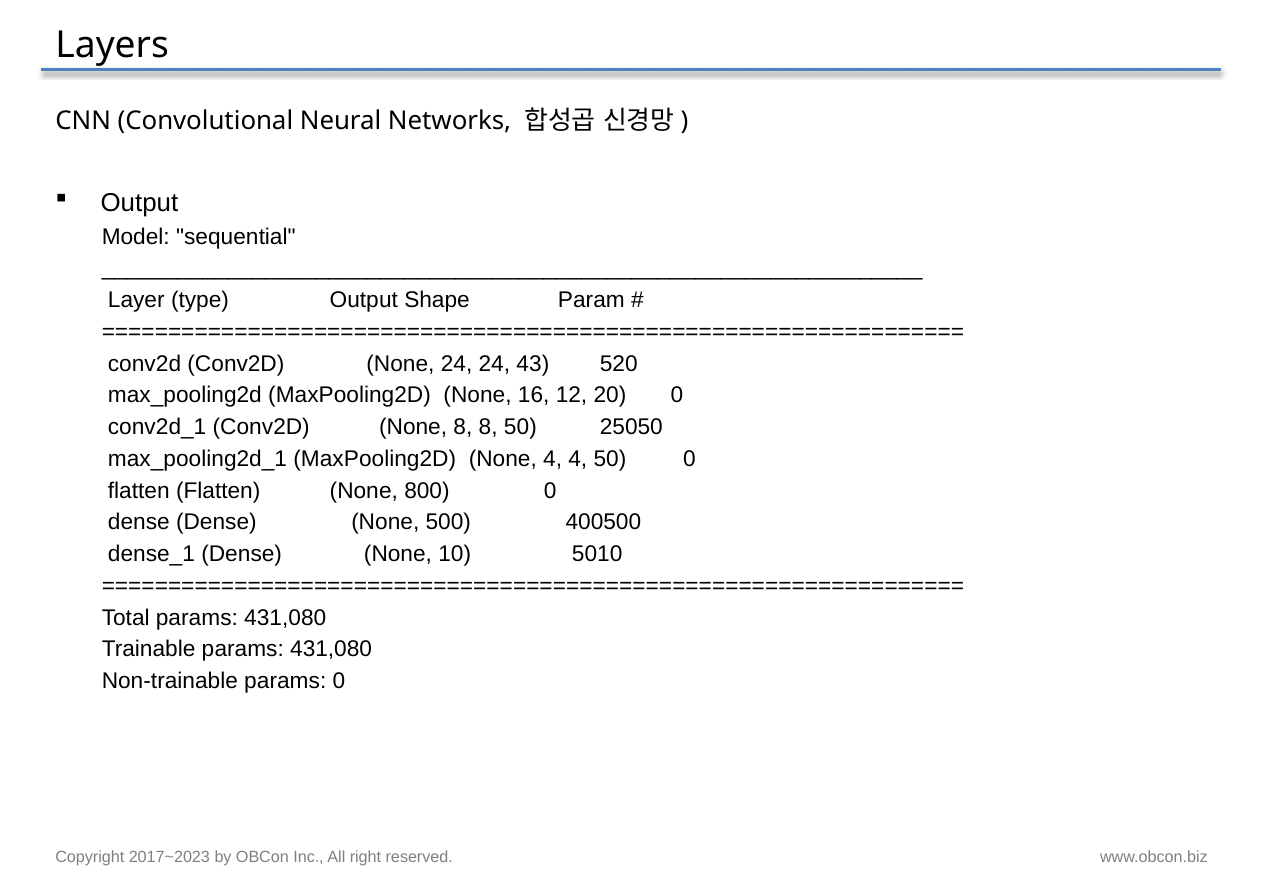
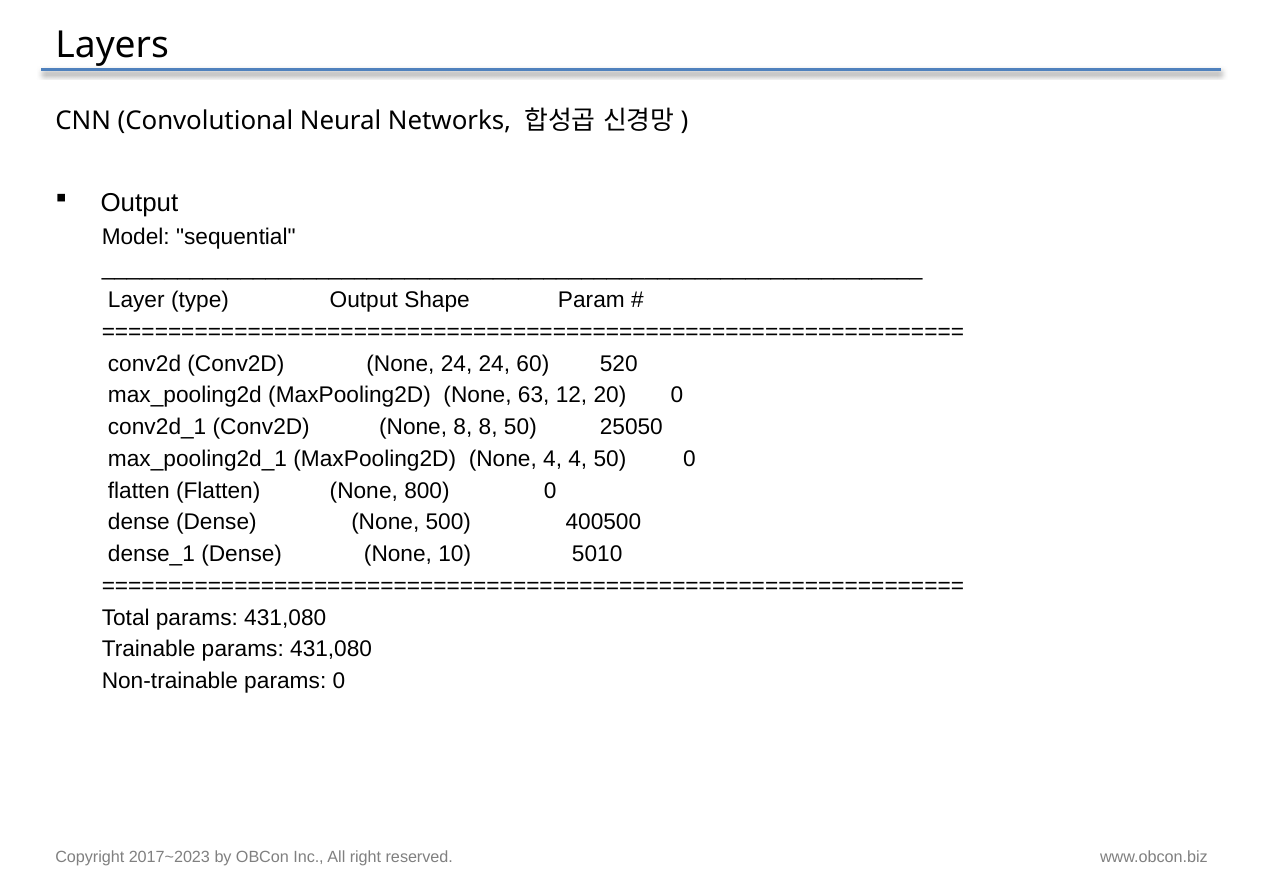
43: 43 -> 60
16: 16 -> 63
